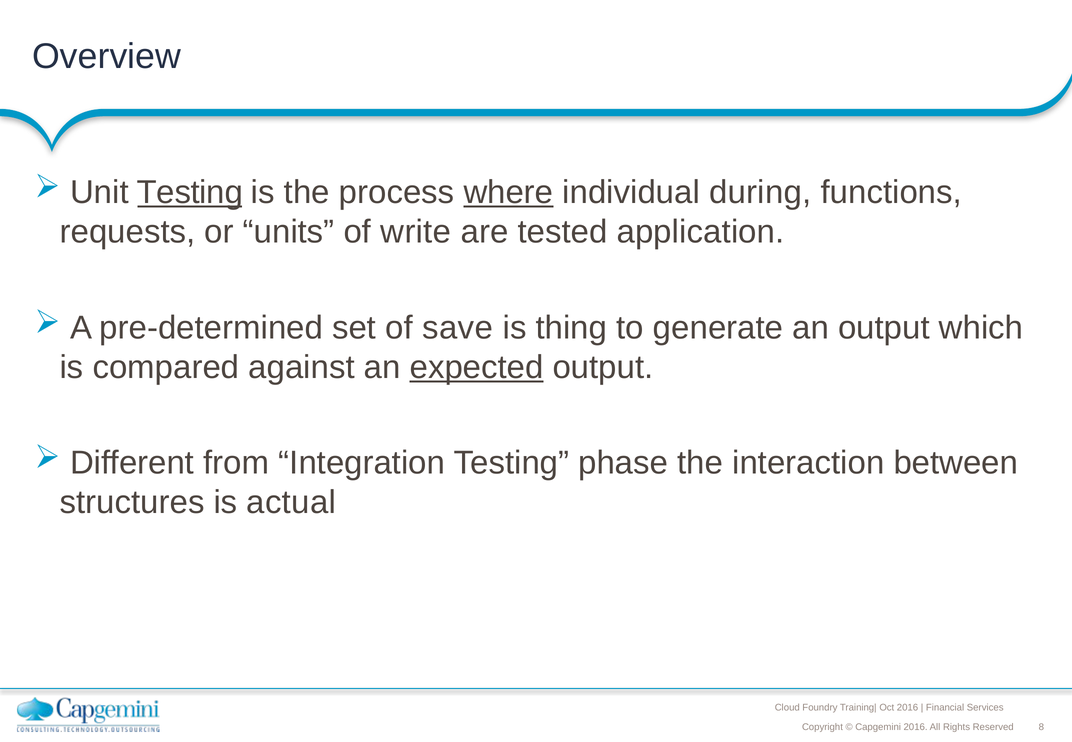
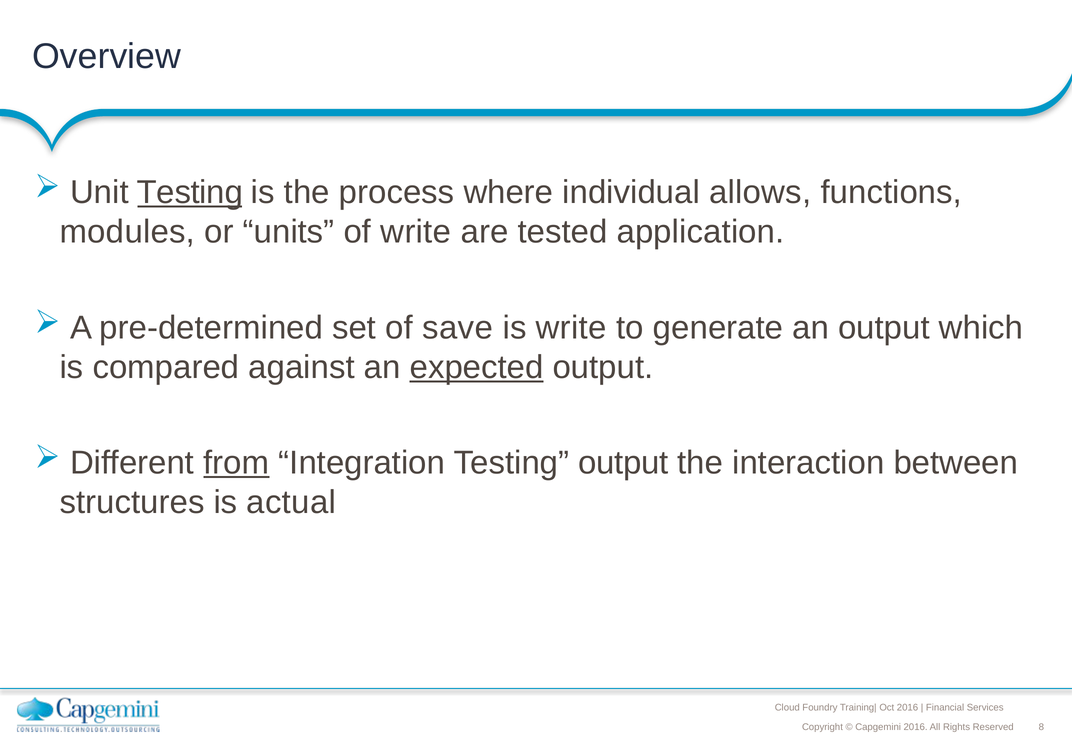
where underline: present -> none
during: during -> allows
requests: requests -> modules
is thing: thing -> write
from underline: none -> present
Testing phase: phase -> output
